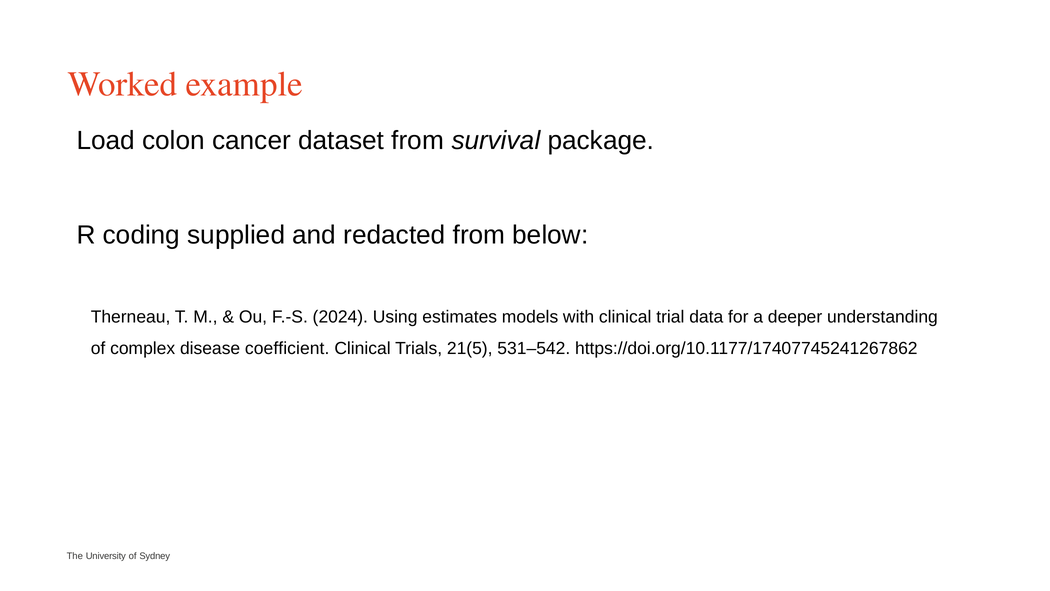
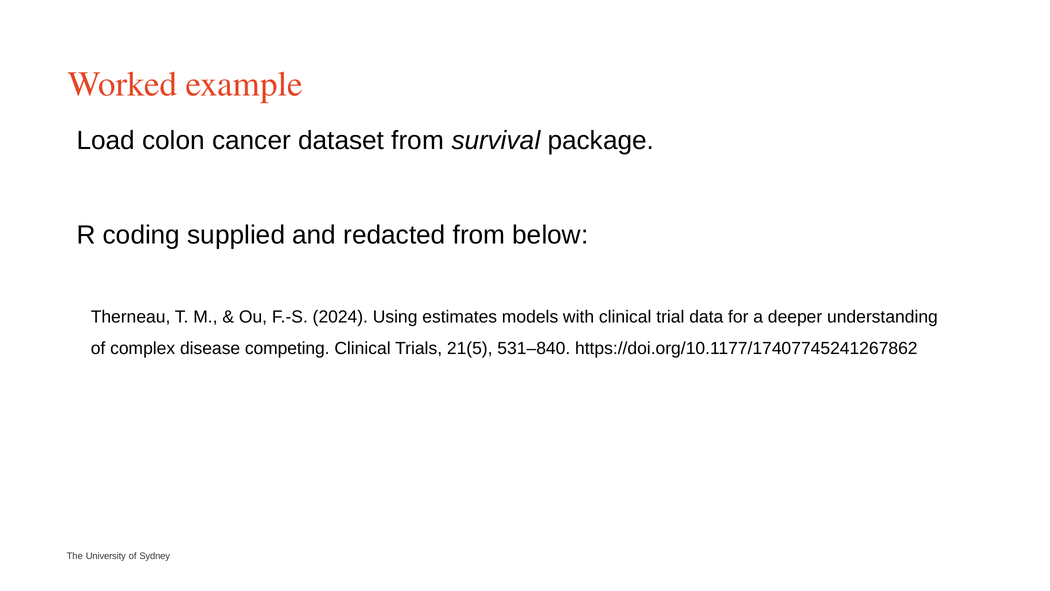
coefficient: coefficient -> competing
531–542: 531–542 -> 531–840
